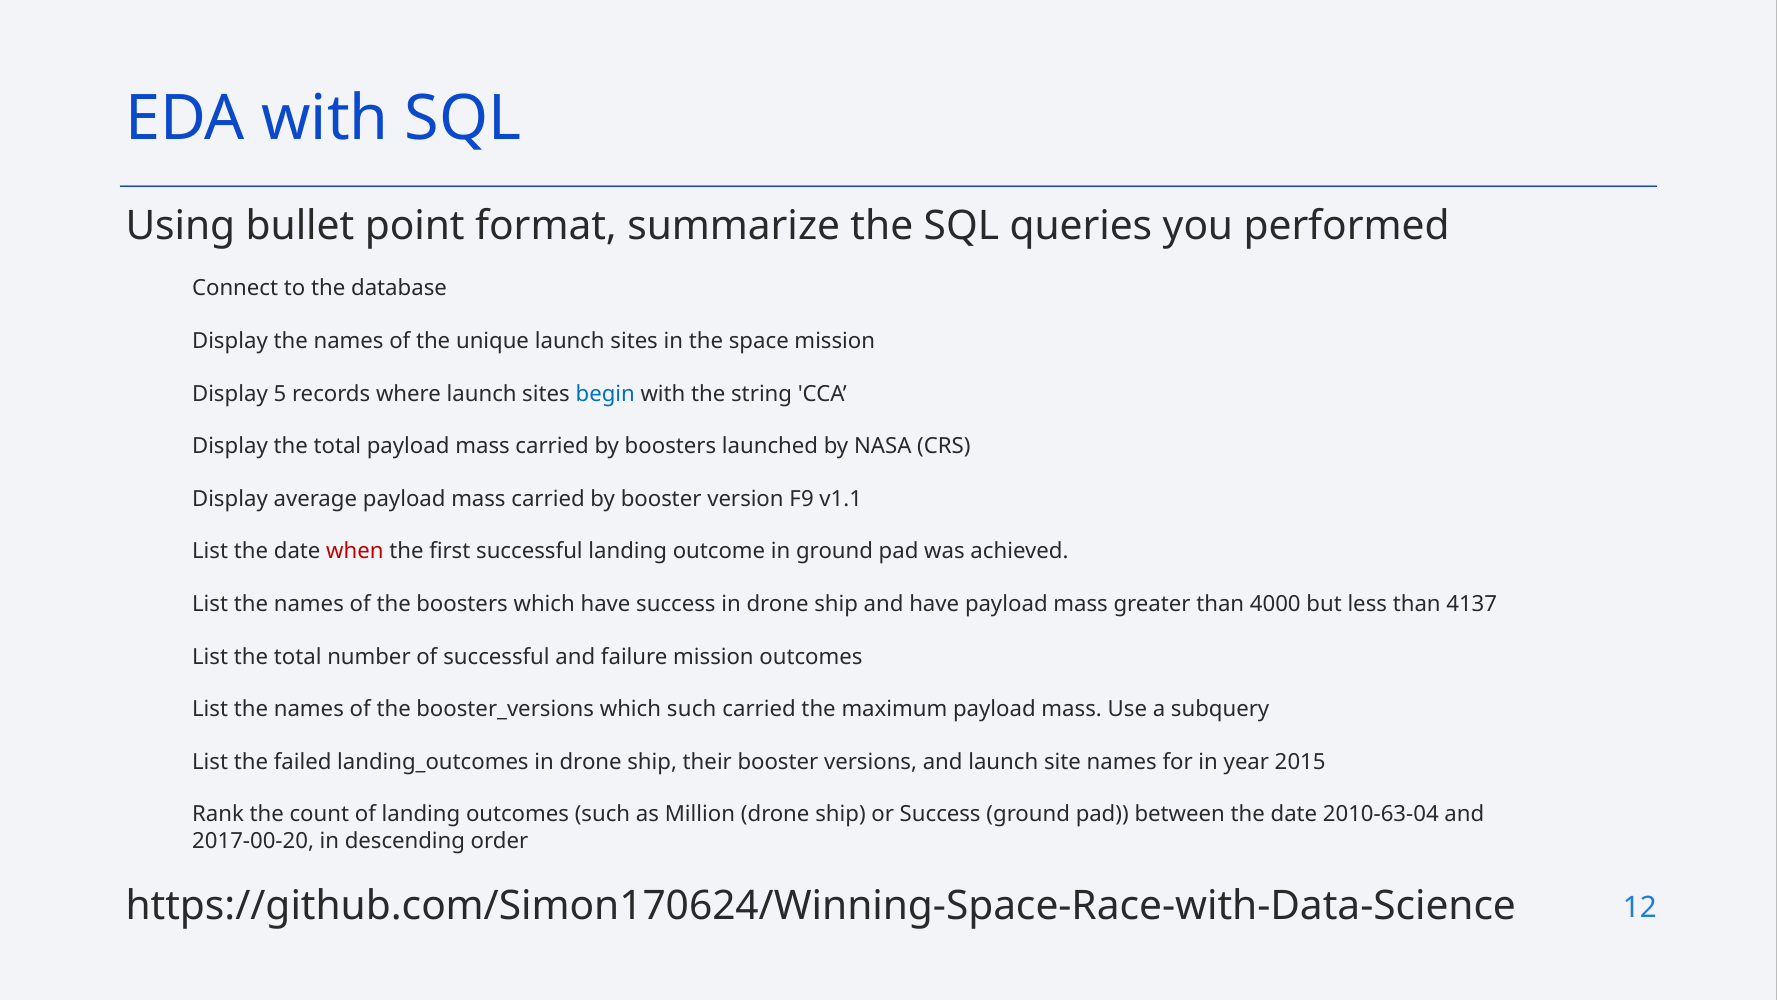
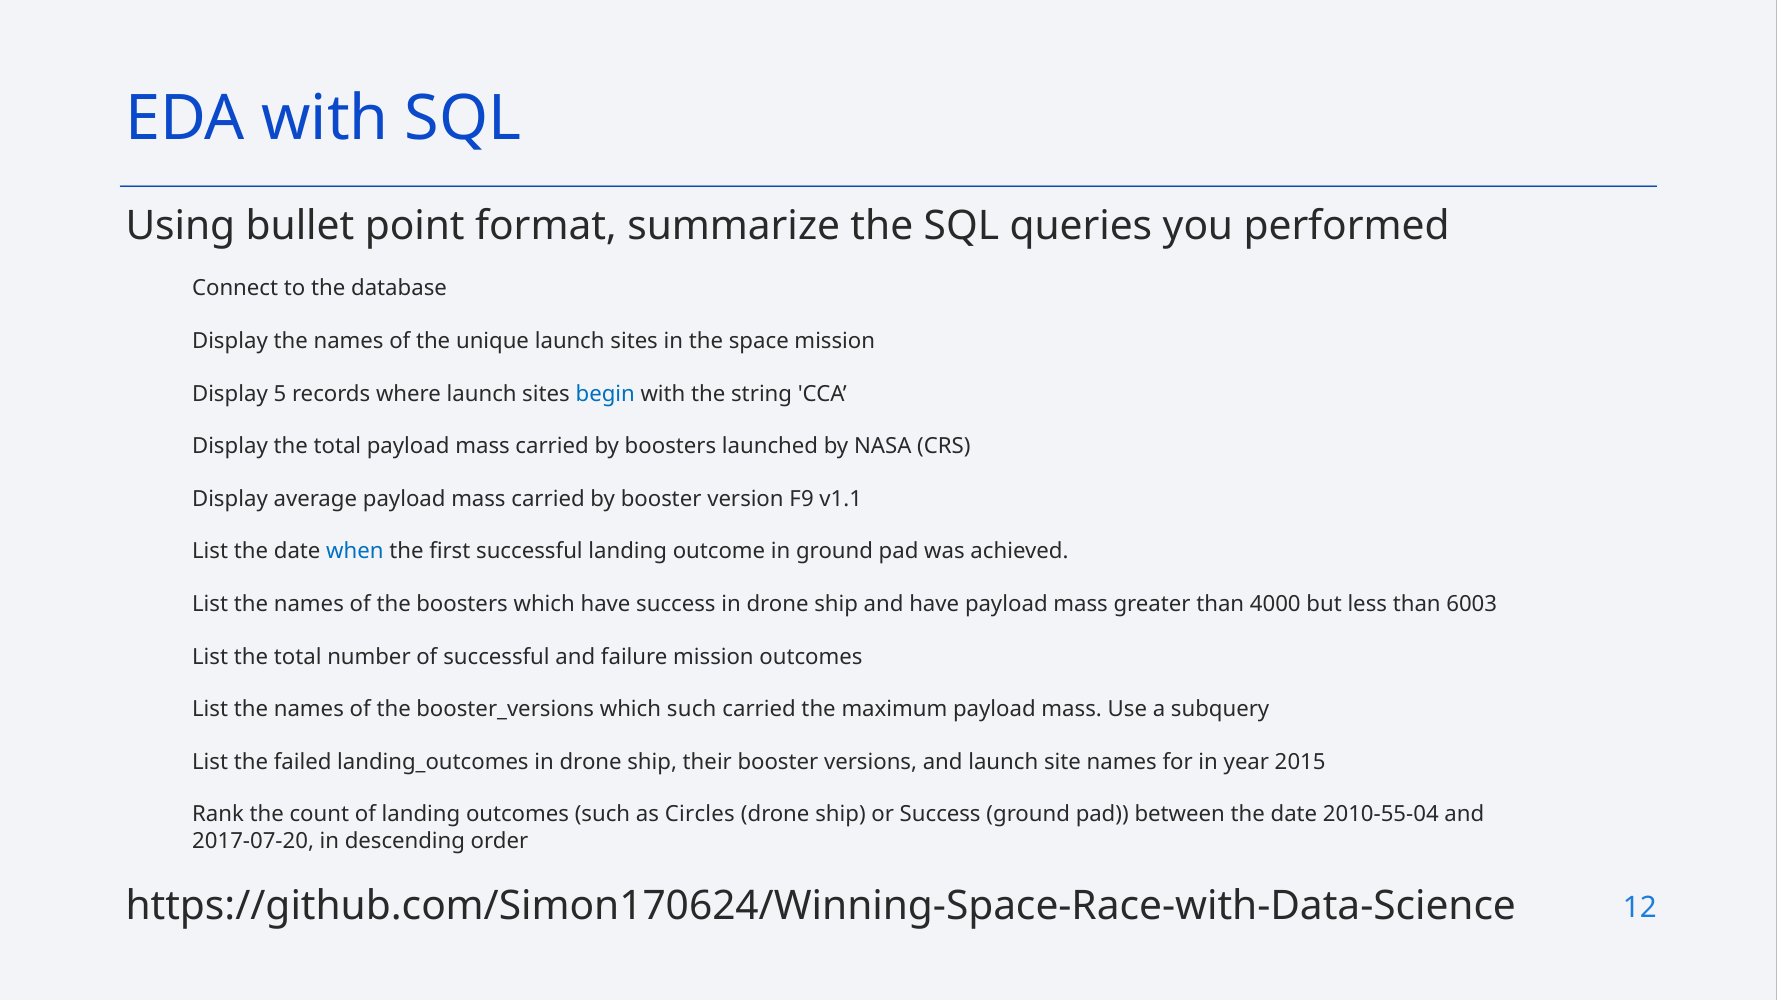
when colour: red -> blue
4137: 4137 -> 6003
Million: Million -> Circles
2010-63-04: 2010-63-04 -> 2010-55-04
2017-00-20: 2017-00-20 -> 2017-07-20
